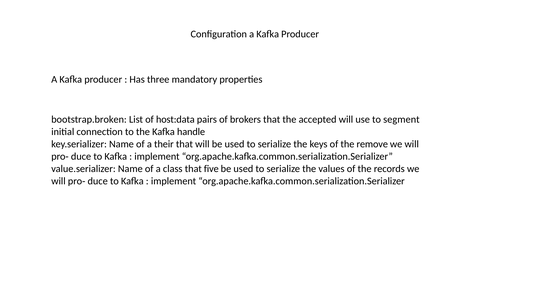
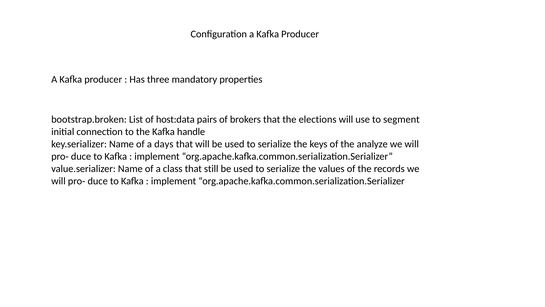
accepted: accepted -> elections
their: their -> days
remove: remove -> analyze
five: five -> still
